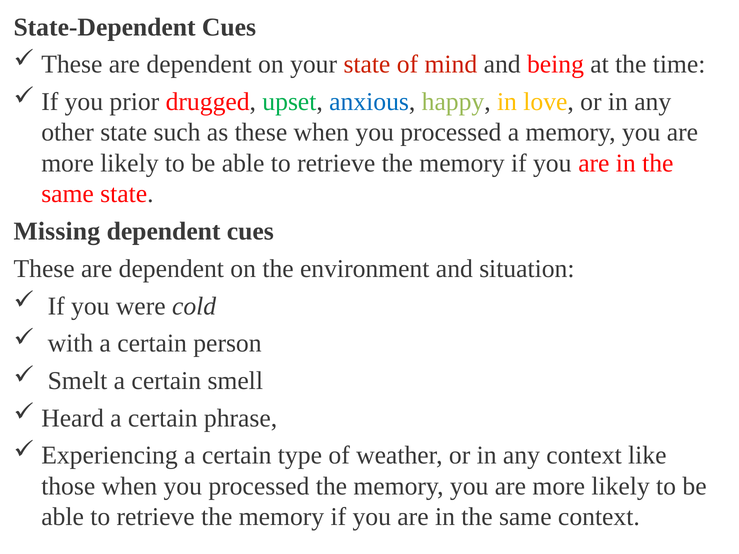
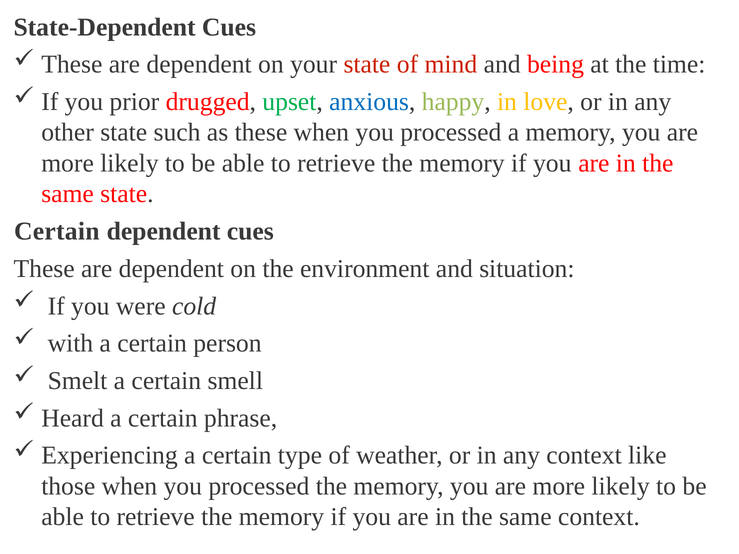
Missing at (57, 231): Missing -> Certain
